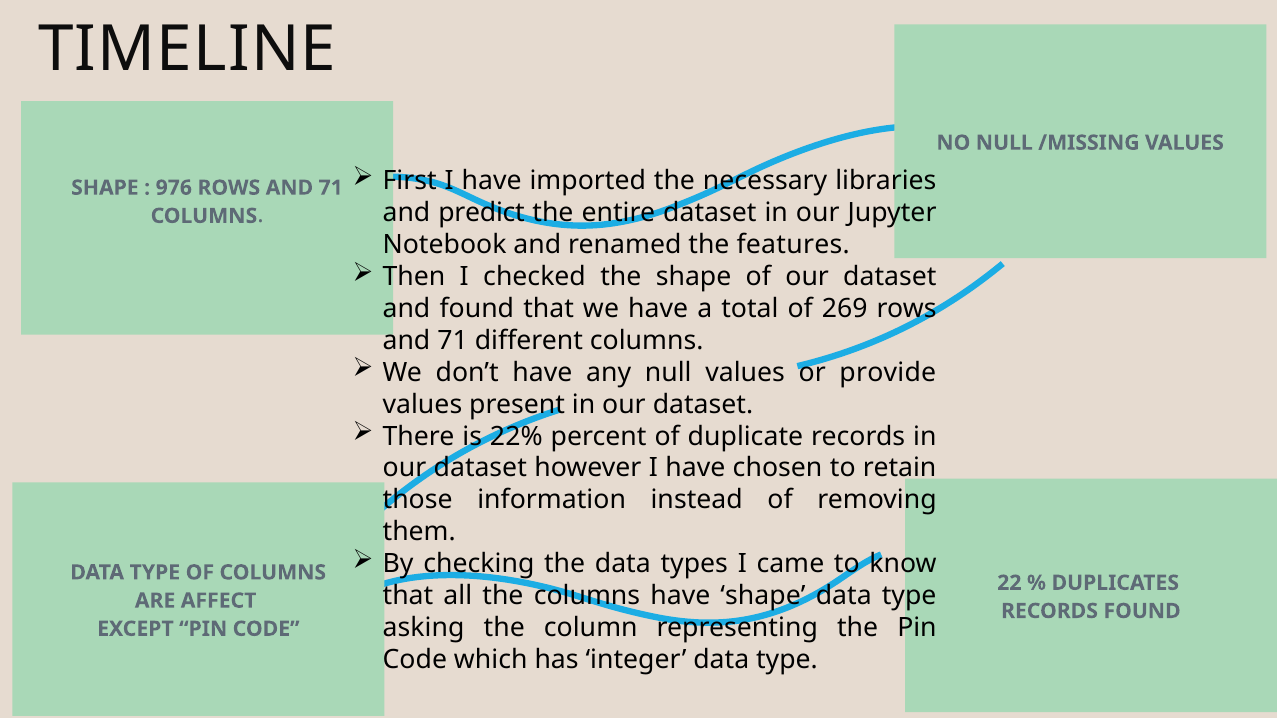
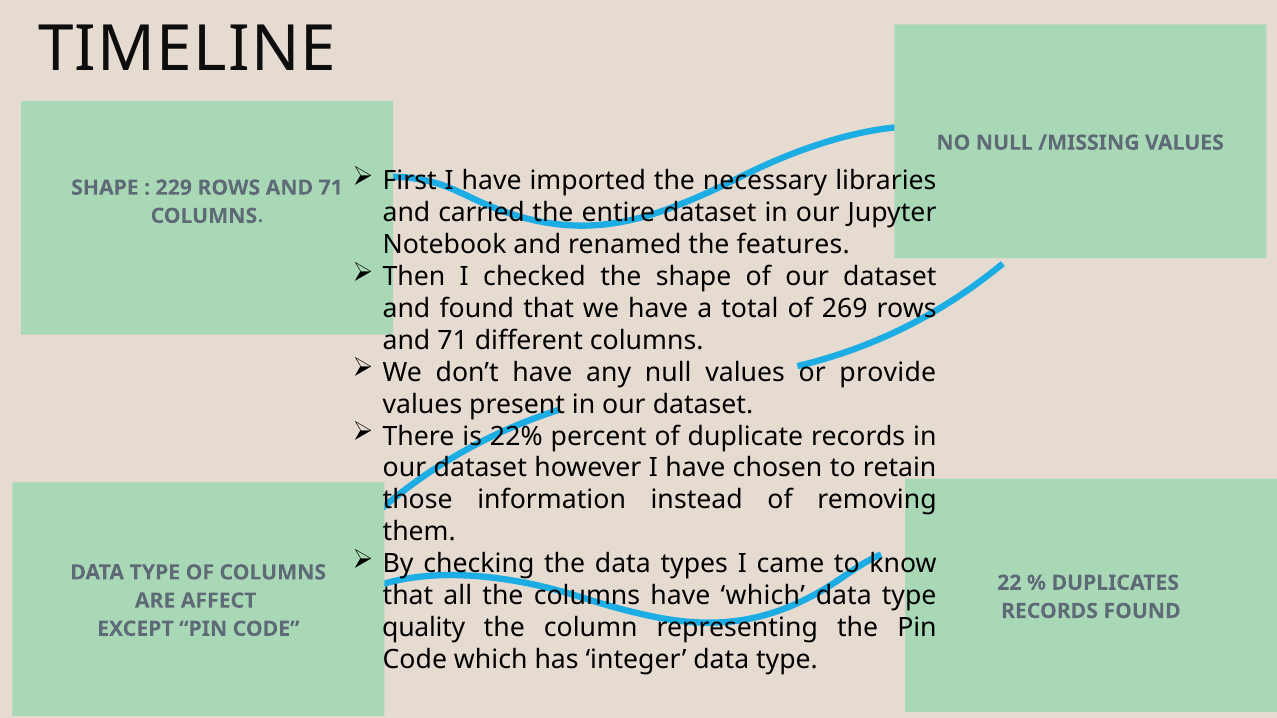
976: 976 -> 229
predict: predict -> carried
have shape: shape -> which
asking: asking -> quality
